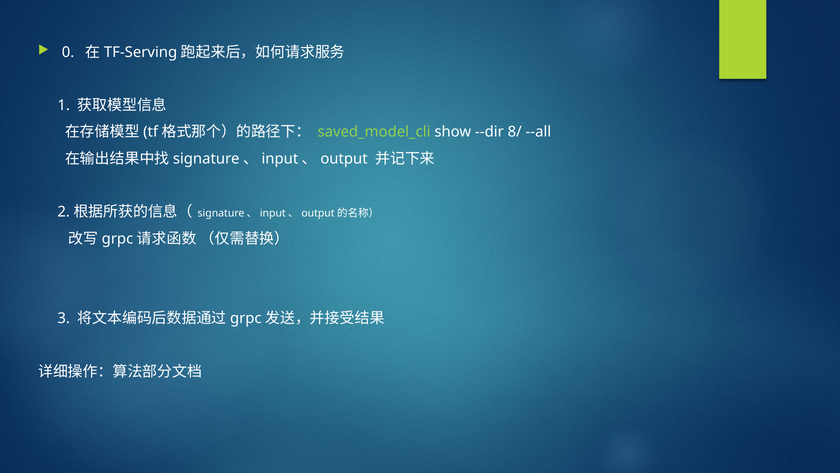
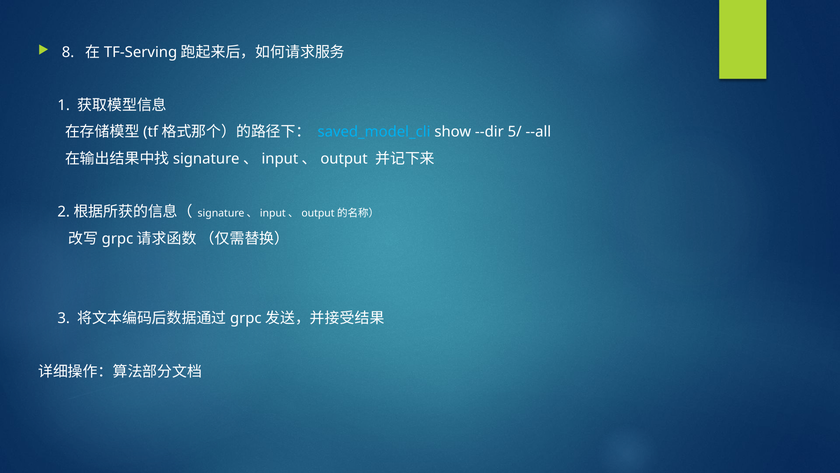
0: 0 -> 8
saved_model_cli colour: light green -> light blue
8/: 8/ -> 5/
